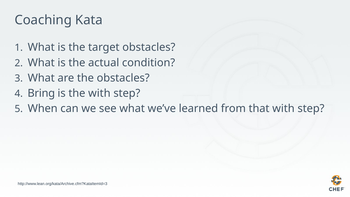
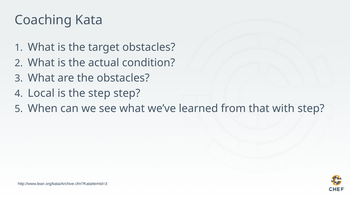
Bring: Bring -> Local
the with: with -> step
